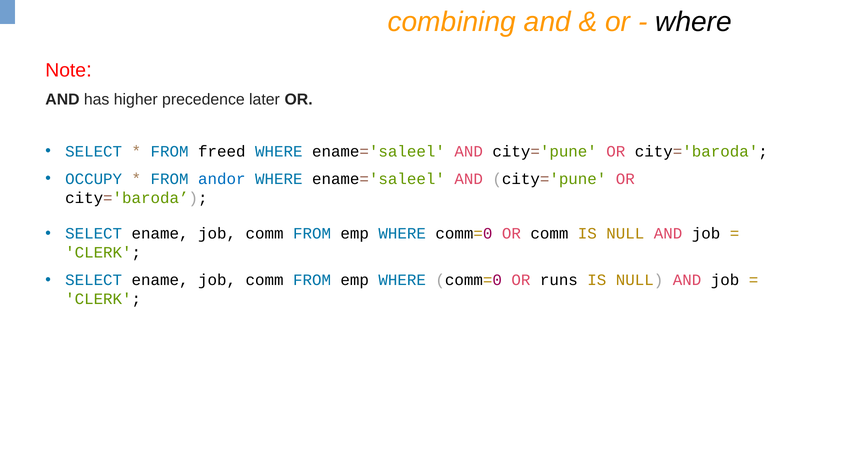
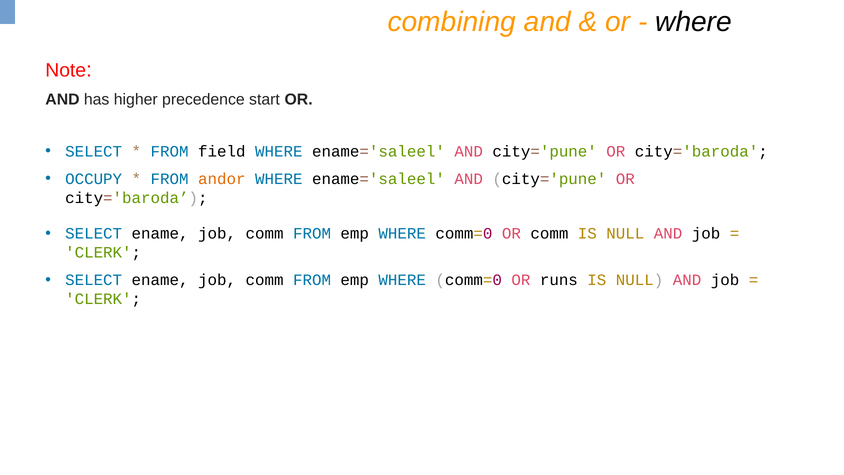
later: later -> start
freed: freed -> field
andor colour: blue -> orange
